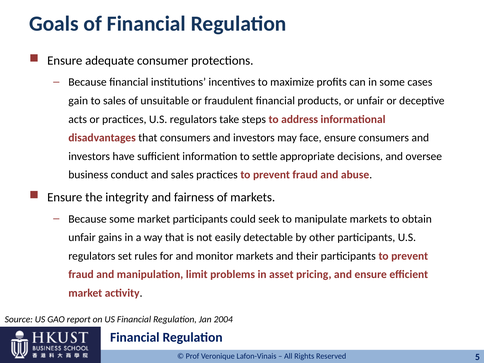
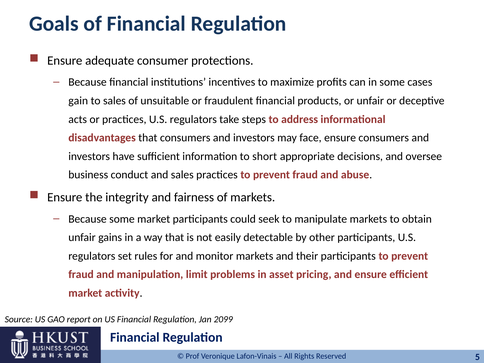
settle: settle -> short
2004: 2004 -> 2099
